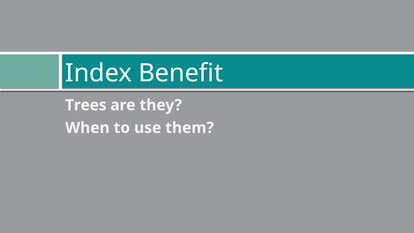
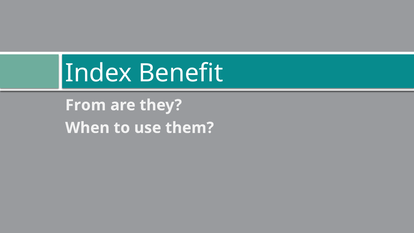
Trees: Trees -> From
